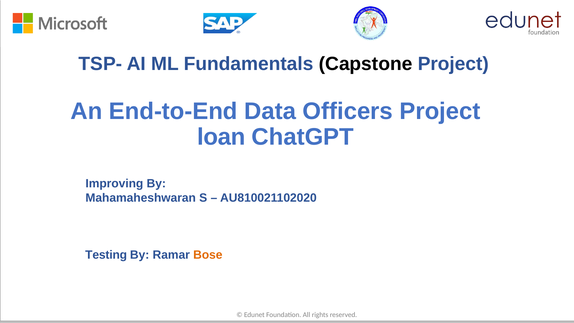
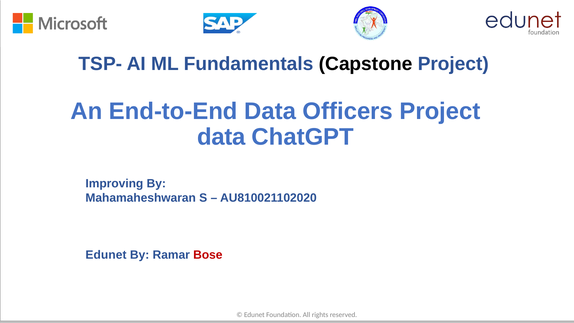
loan at (221, 137): loan -> data
Testing at (106, 255): Testing -> Edunet
Bose colour: orange -> red
